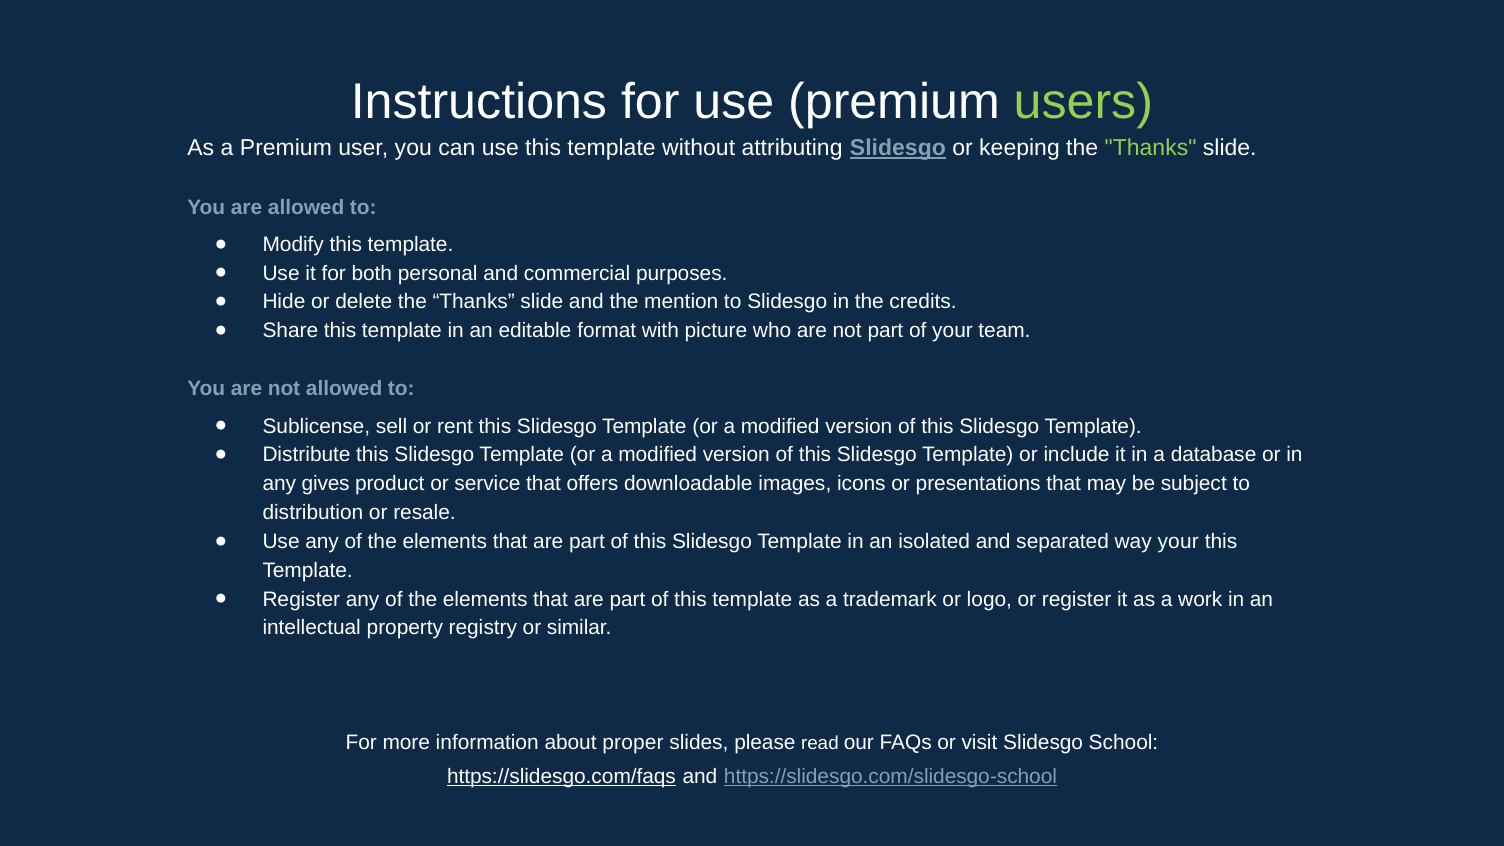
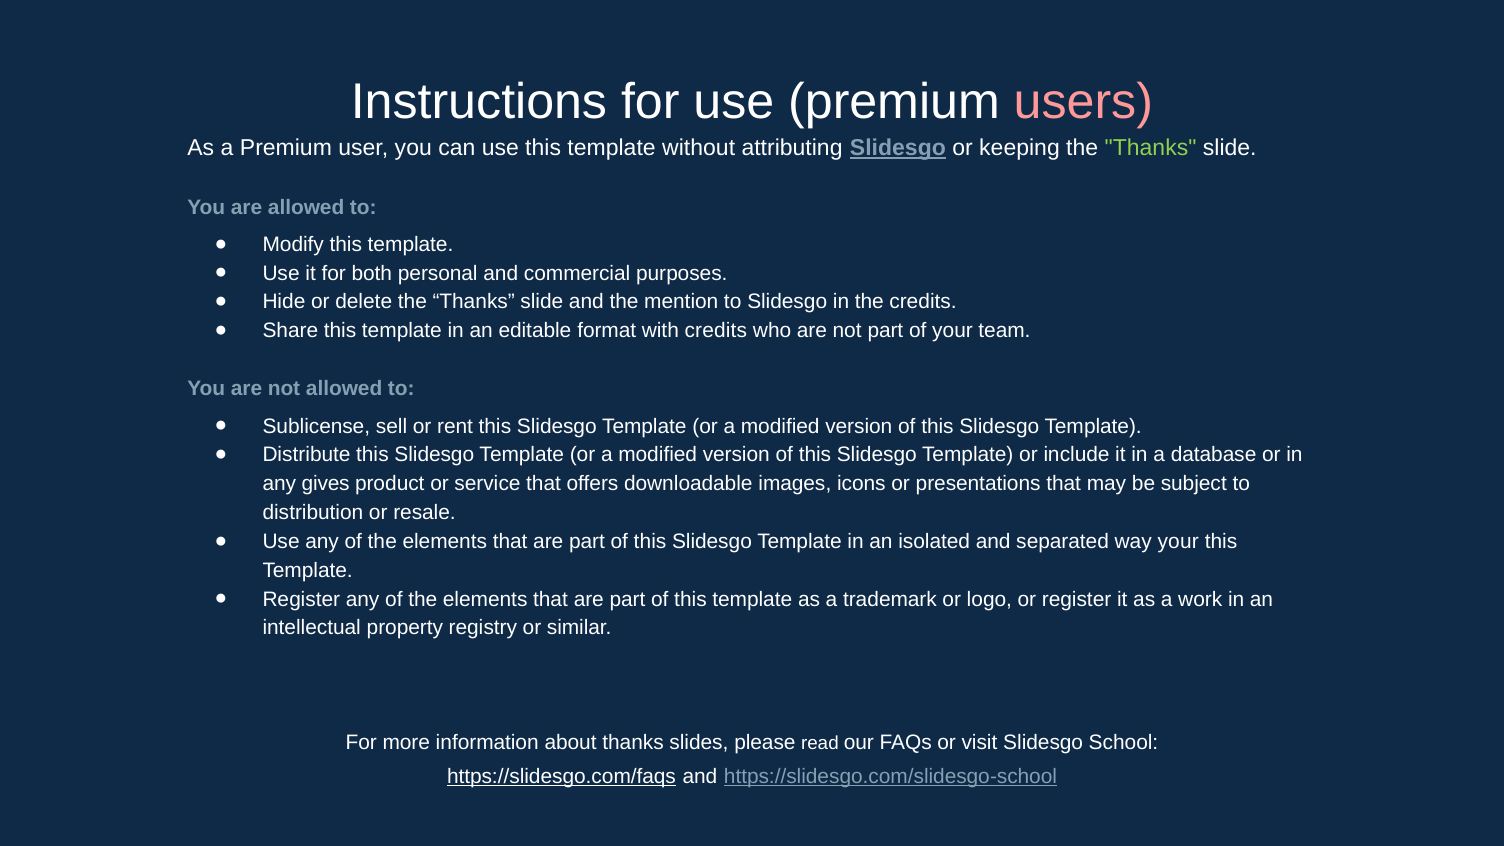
users colour: light green -> pink
with picture: picture -> credits
about proper: proper -> thanks
